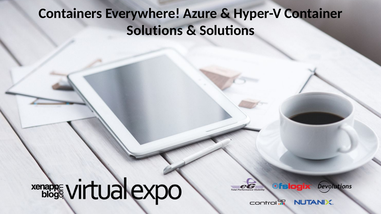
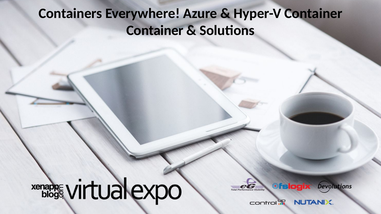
Solutions at (155, 31): Solutions -> Container
